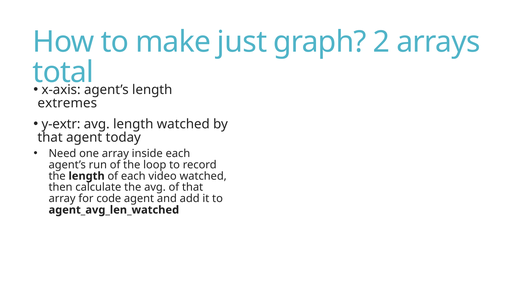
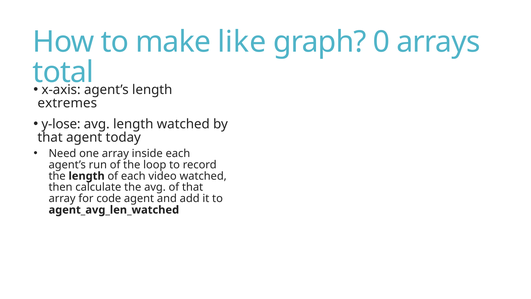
just: just -> like
2: 2 -> 0
y-extr: y-extr -> y-lose
